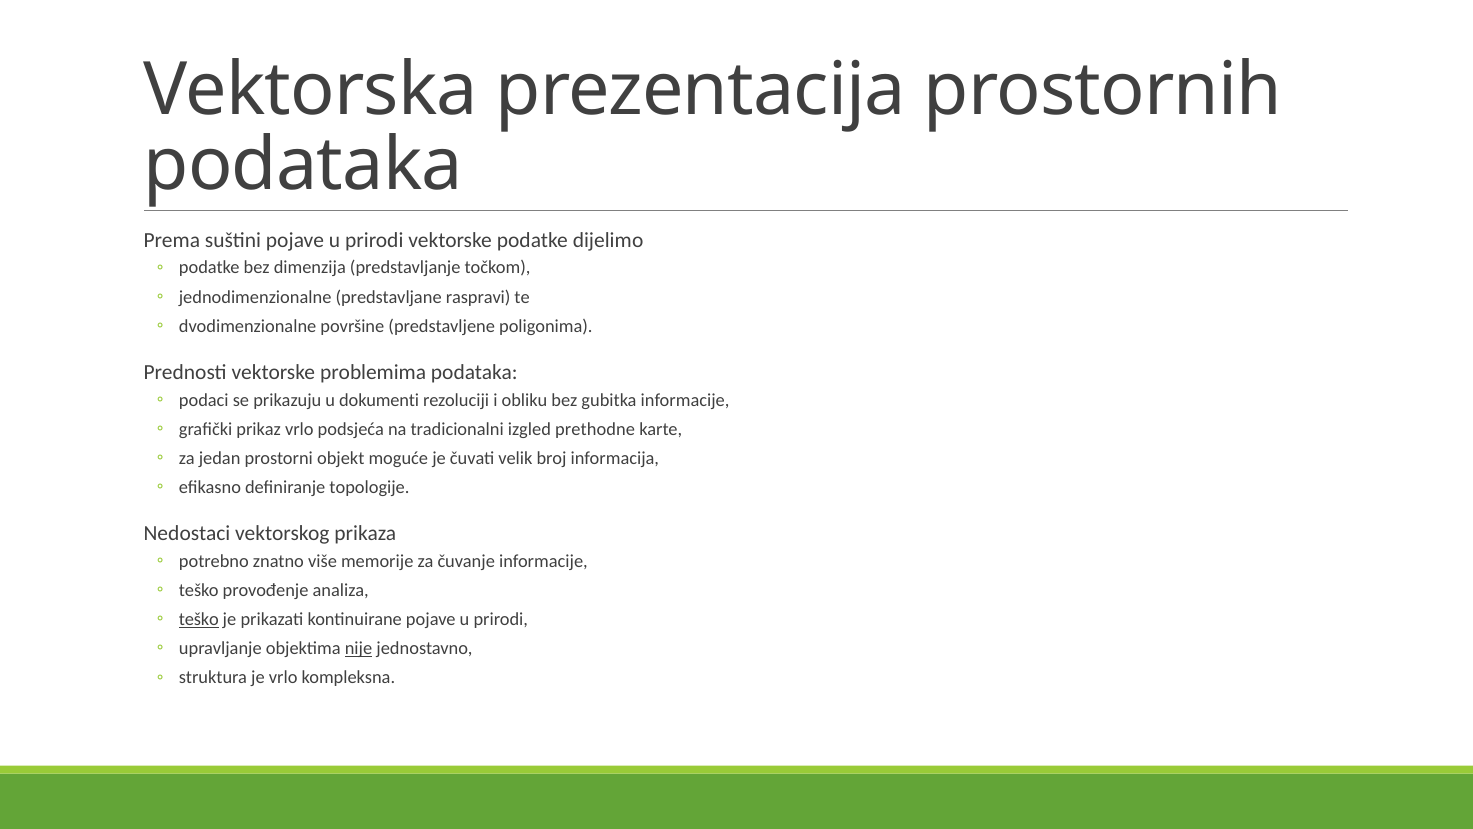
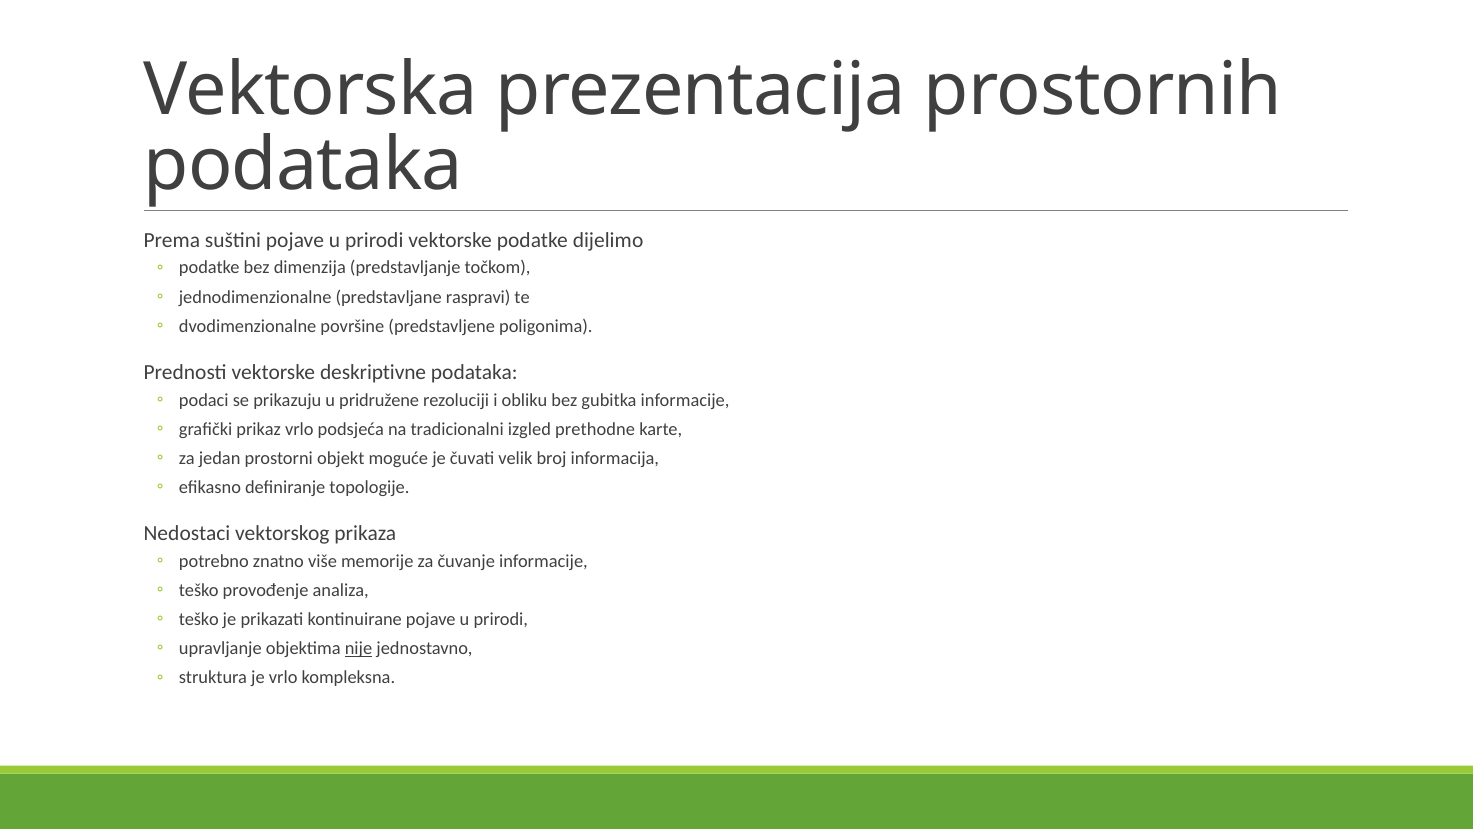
problemima: problemima -> deskriptivne
dokumenti: dokumenti -> pridružene
teško at (199, 619) underline: present -> none
